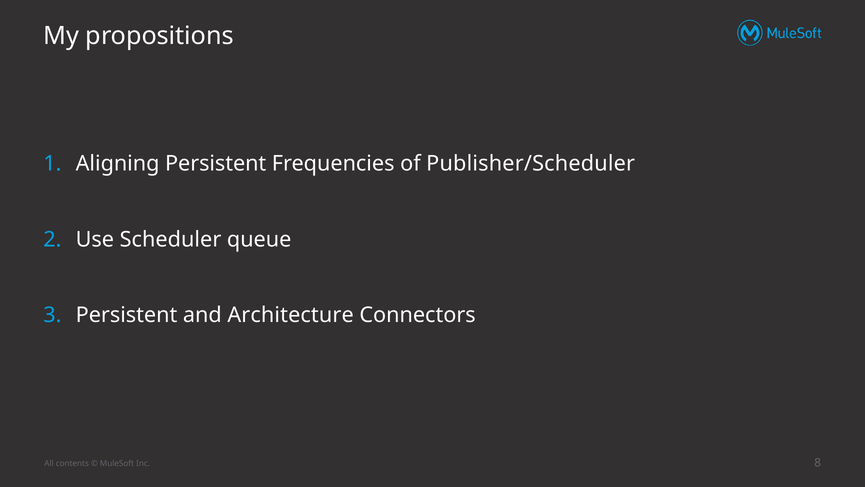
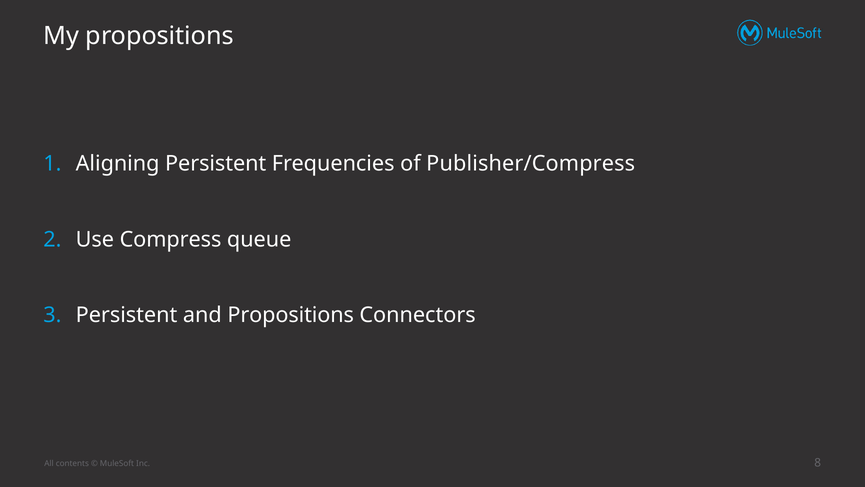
Publisher/Scheduler: Publisher/Scheduler -> Publisher/Compress
Scheduler: Scheduler -> Compress
and Architecture: Architecture -> Propositions
